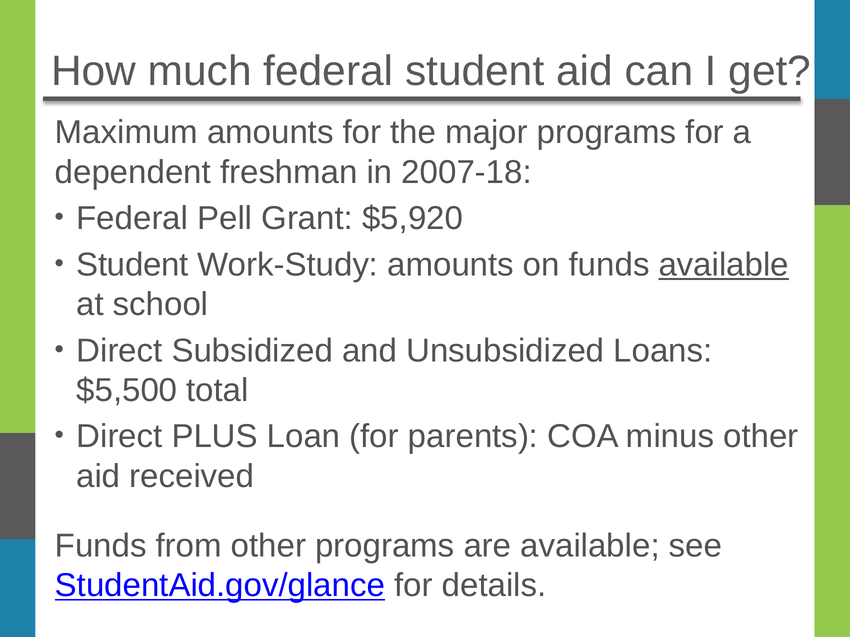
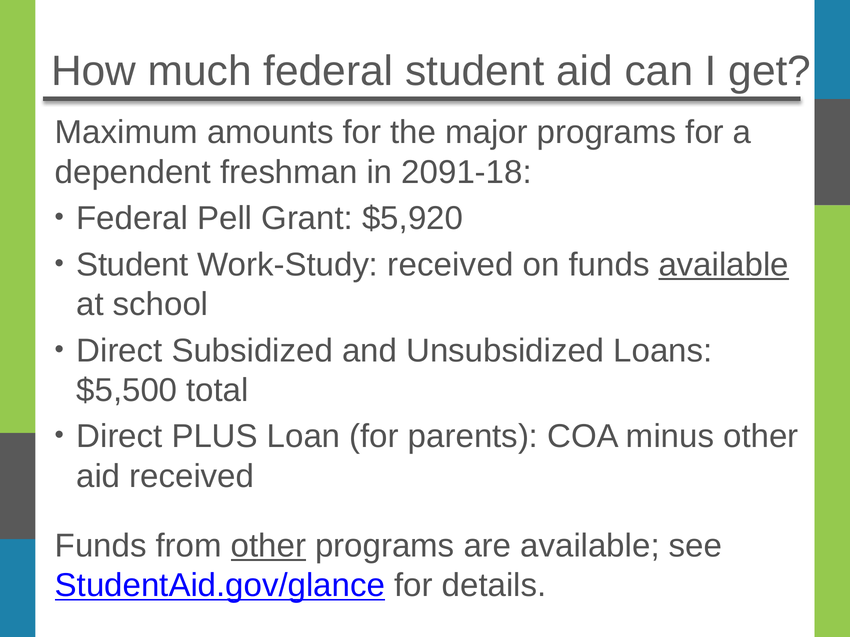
2007-18: 2007-18 -> 2091-18
Work-Study amounts: amounts -> received
other at (268, 546) underline: none -> present
